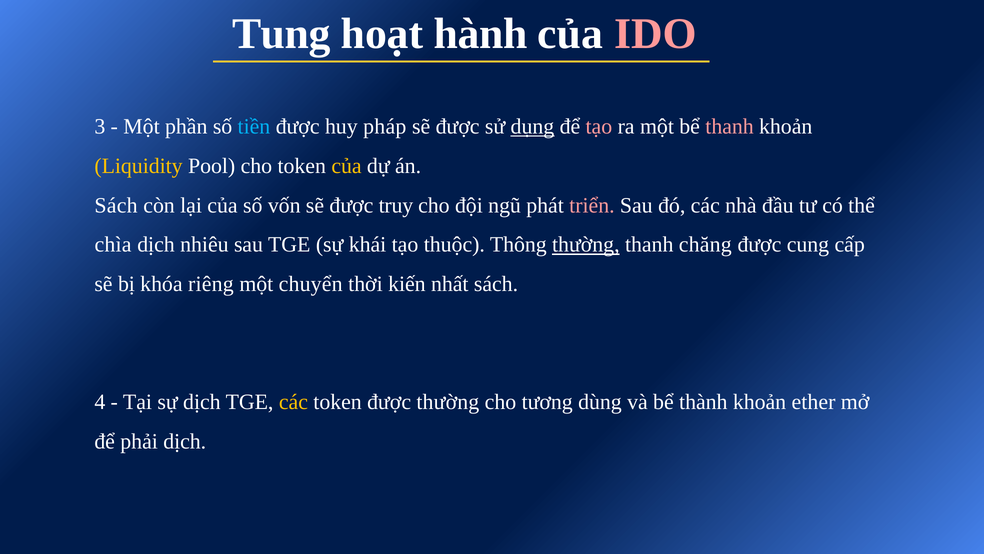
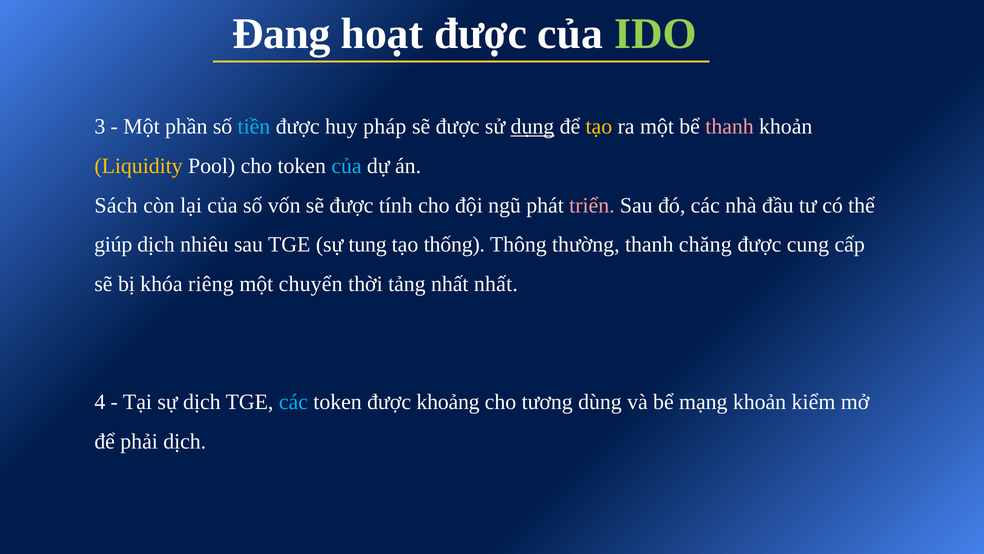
Tung: Tung -> Đang
hoạt hành: hành -> được
IDO colour: pink -> light green
tạo at (599, 127) colour: pink -> yellow
của at (346, 166) colour: yellow -> light blue
truy: truy -> tính
chìa: chìa -> giúp
khái: khái -> tung
thuộc: thuộc -> thống
thường at (586, 244) underline: present -> none
kiến: kiến -> tảng
nhất sách: sách -> nhất
các at (293, 402) colour: yellow -> light blue
được thường: thường -> khoảng
thành: thành -> mạng
ether: ether -> kiểm
